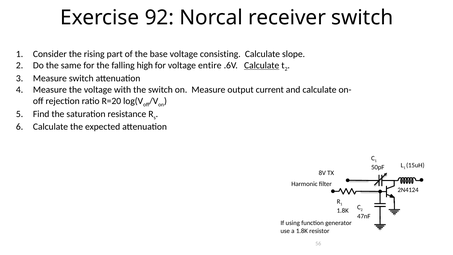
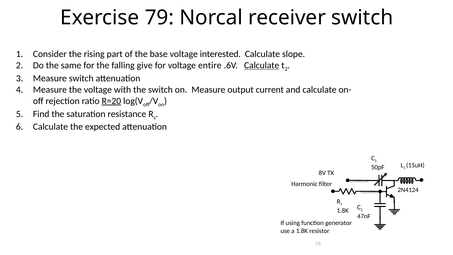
92: 92 -> 79
consisting: consisting -> interested
high: high -> give
R=20 underline: none -> present
